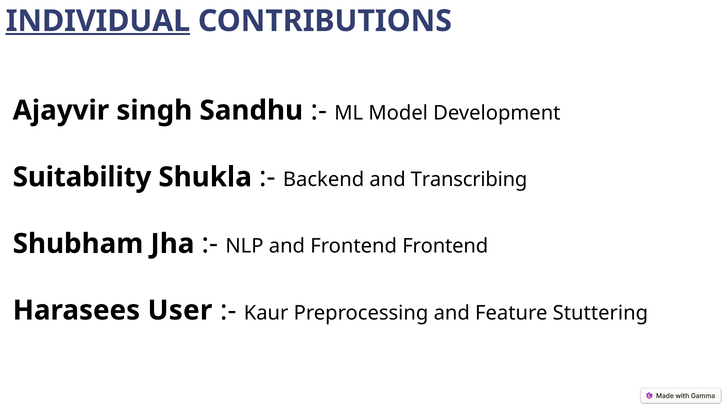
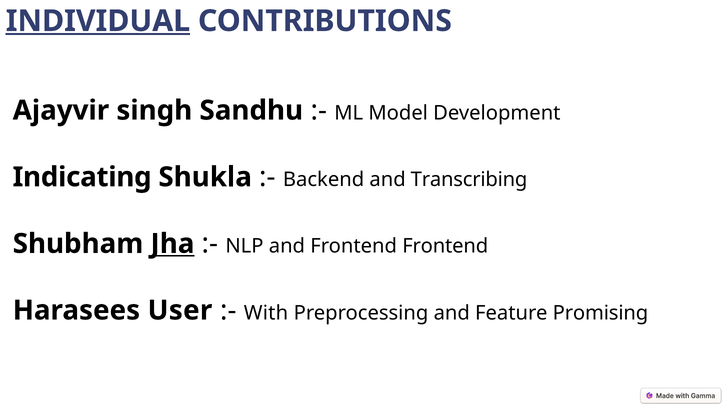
Suitability: Suitability -> Indicating
Jha underline: none -> present
Kaur: Kaur -> With
Stuttering: Stuttering -> Promising
